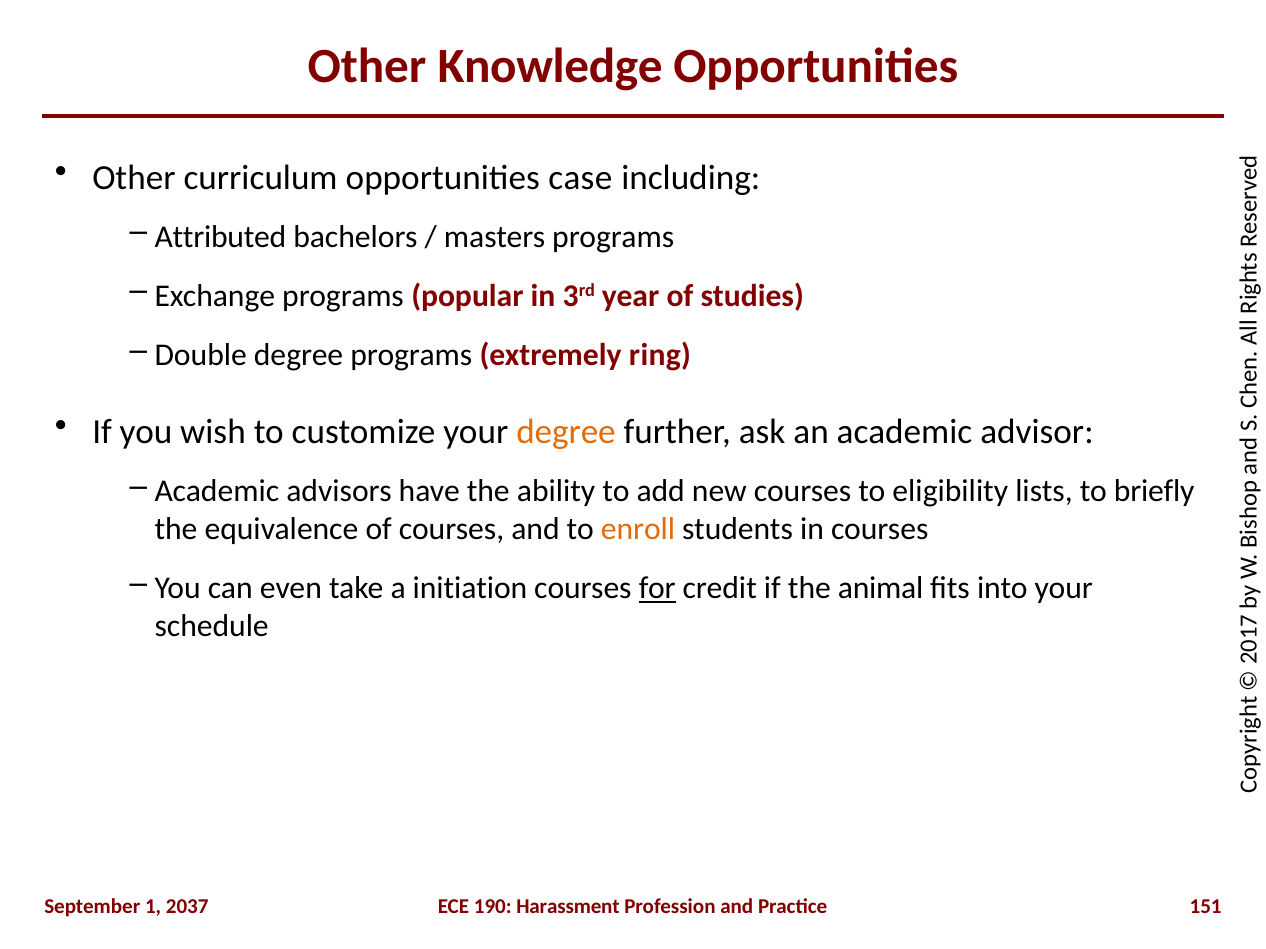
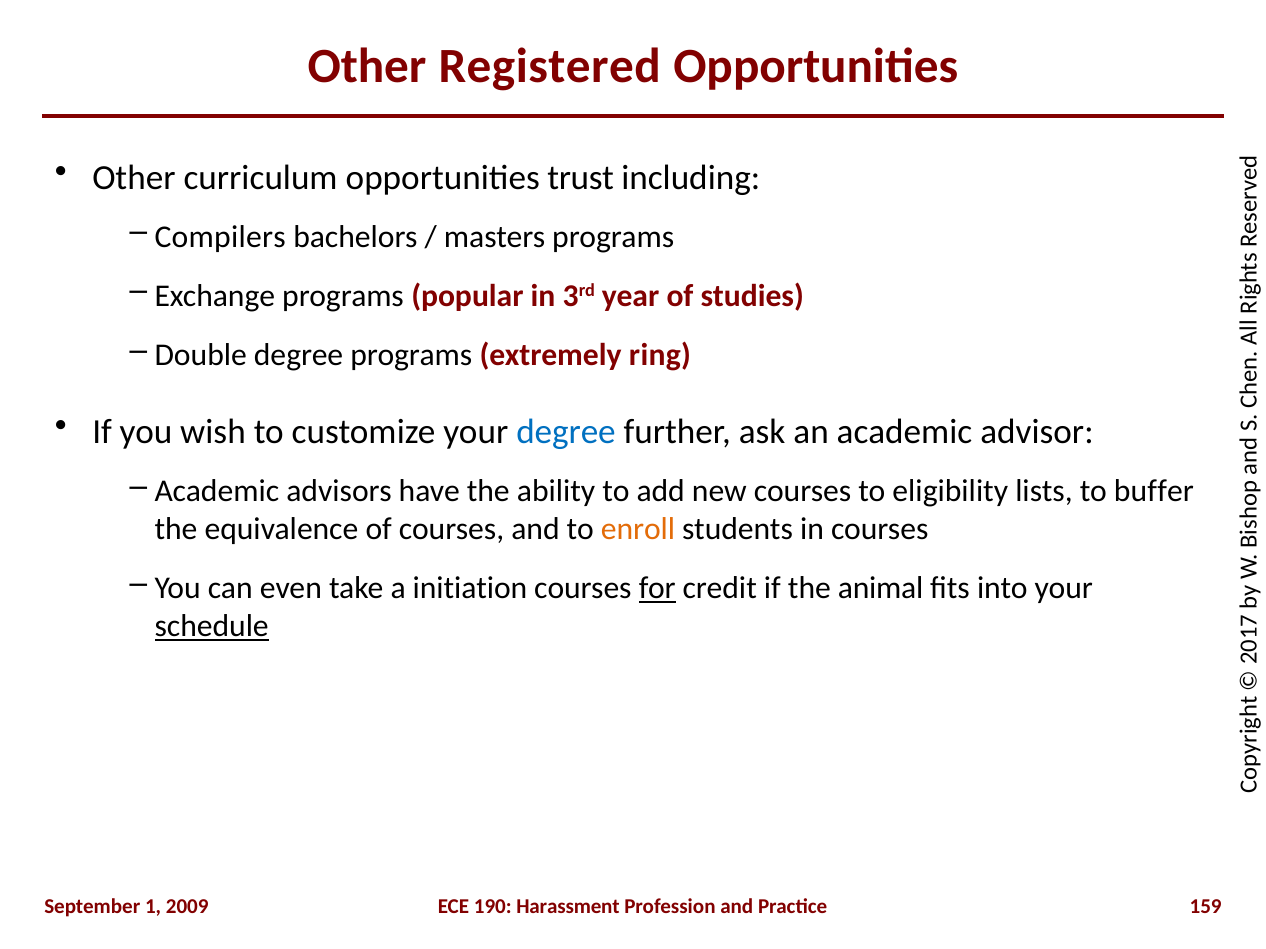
Knowledge: Knowledge -> Registered
case: case -> trust
Attributed: Attributed -> Compilers
degree at (566, 432) colour: orange -> blue
briefly: briefly -> buffer
schedule underline: none -> present
2037: 2037 -> 2009
151: 151 -> 159
